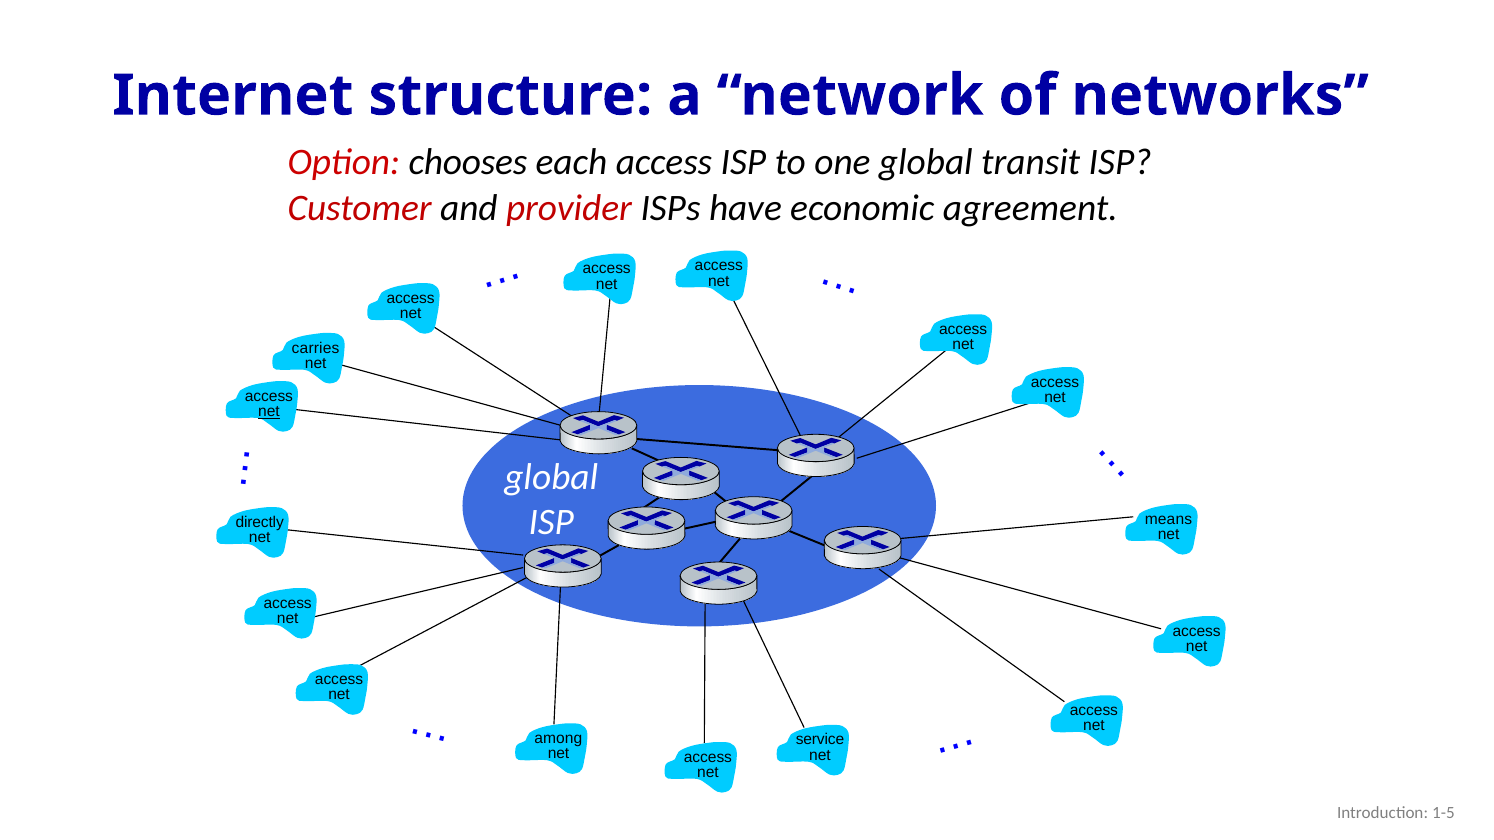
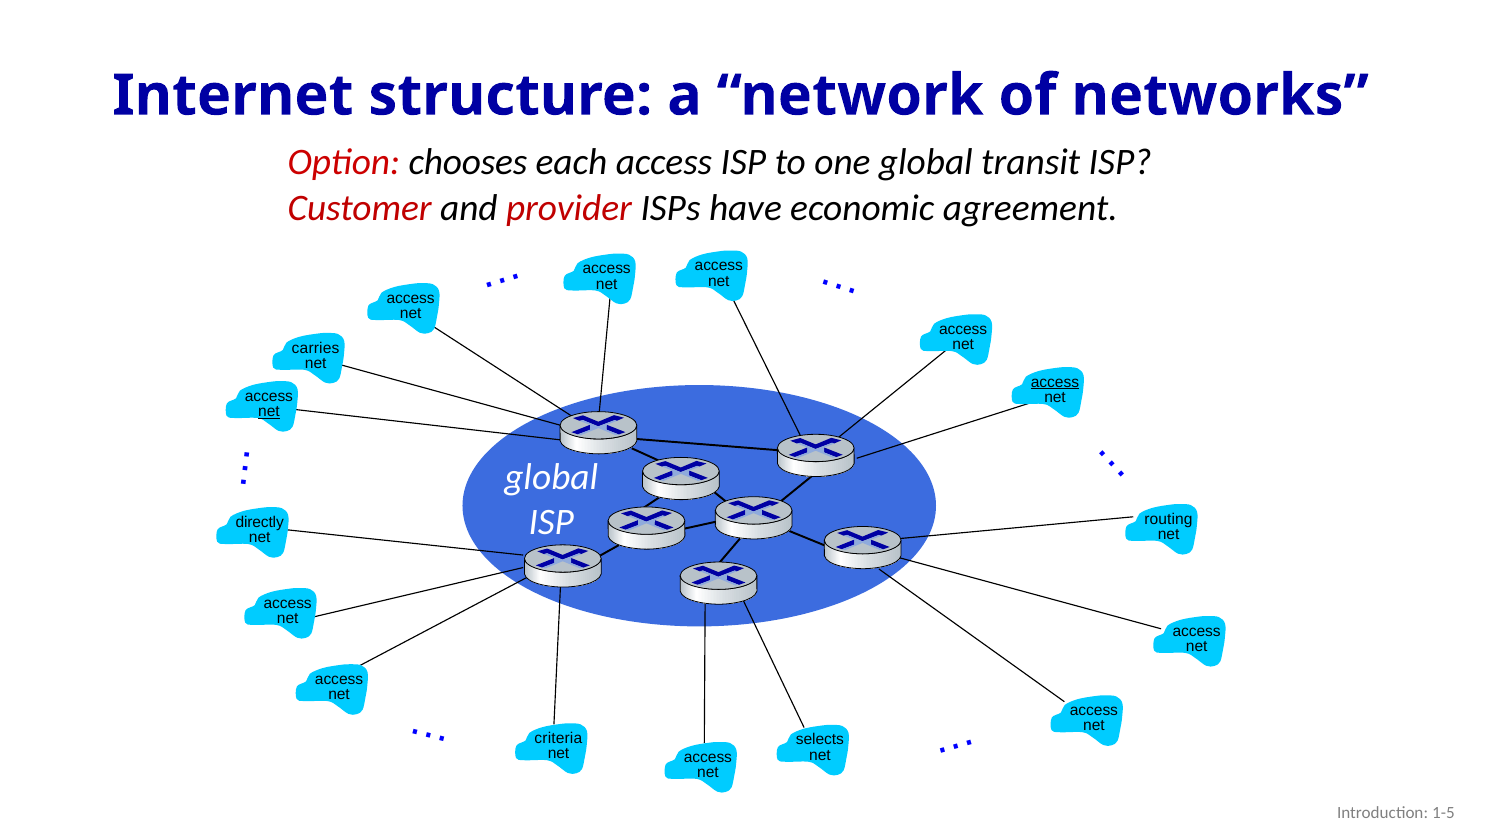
access at (1055, 382) underline: none -> present
means: means -> routing
among: among -> criteria
service: service -> selects
